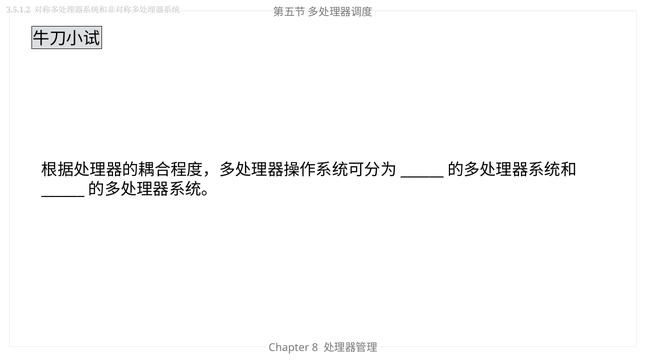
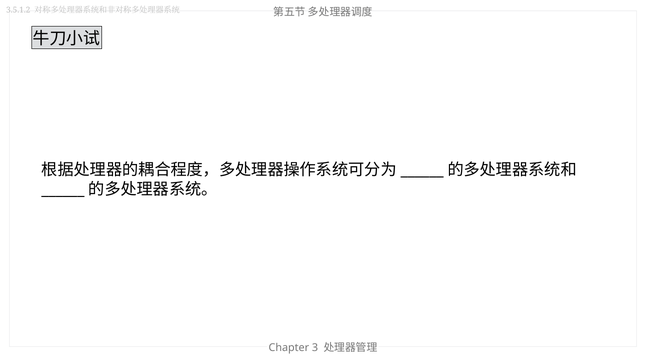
8: 8 -> 3
